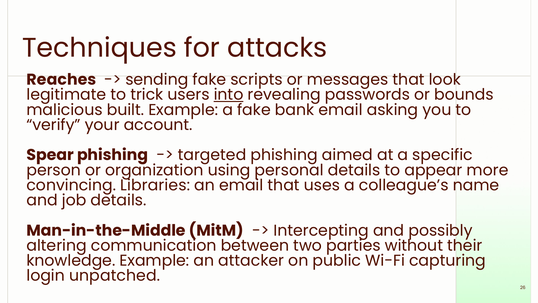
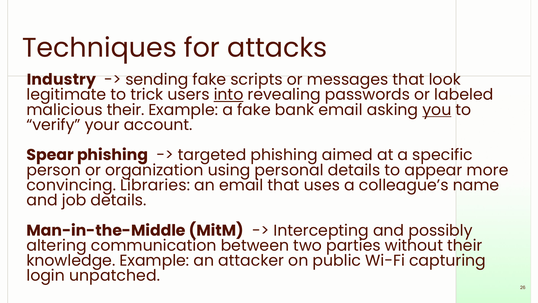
Reaches: Reaches -> Industry
bounds: bounds -> labeled
malicious built: built -> their
you underline: none -> present
